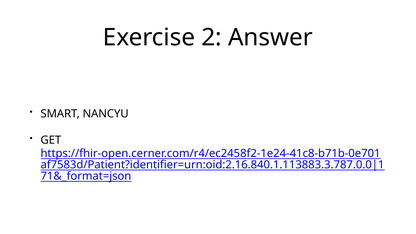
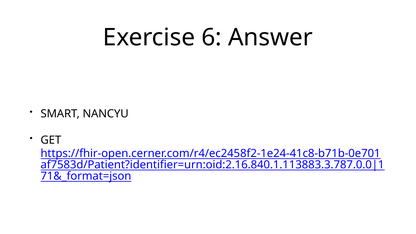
2: 2 -> 6
